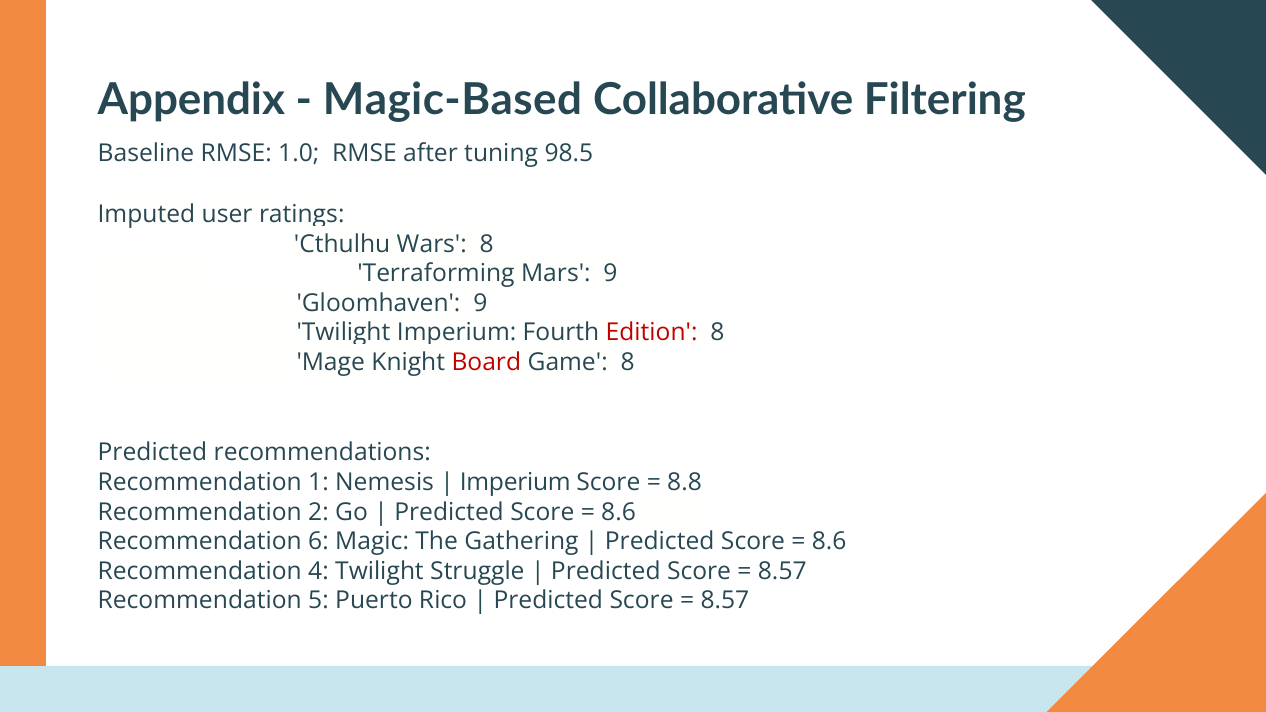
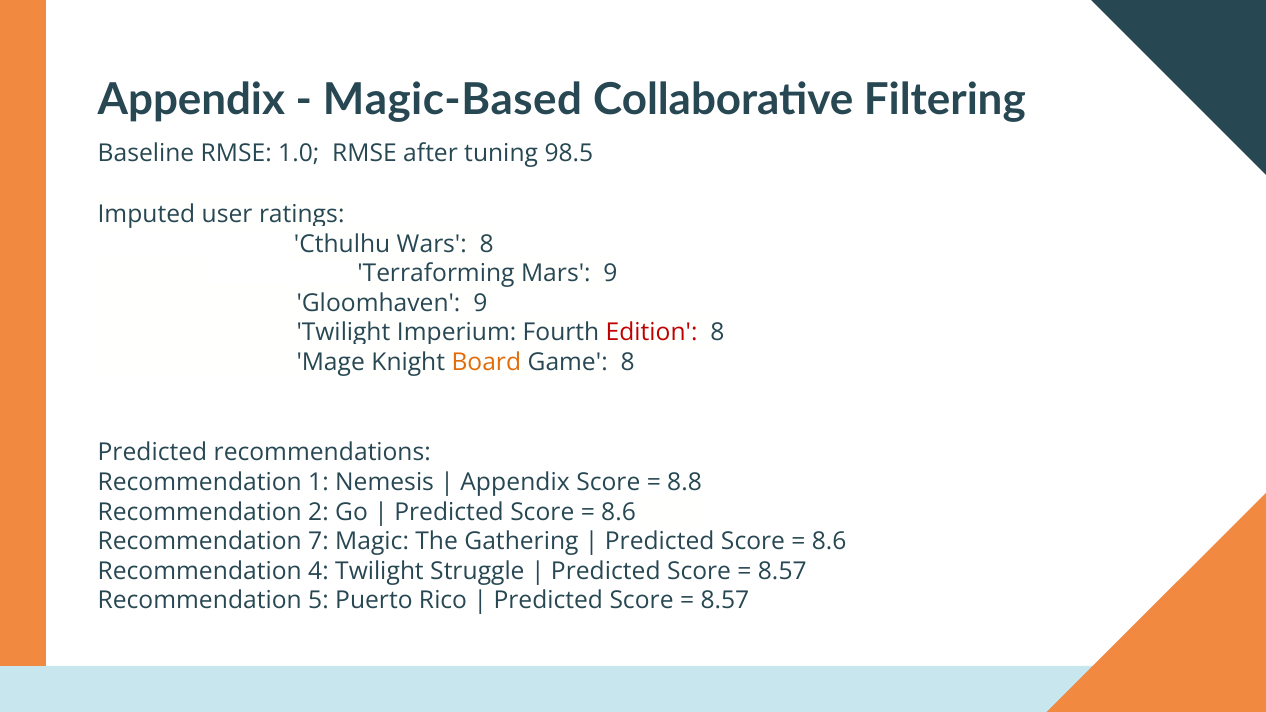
Board colour: red -> orange
Imperium at (515, 483): Imperium -> Appendix
6: 6 -> 7
